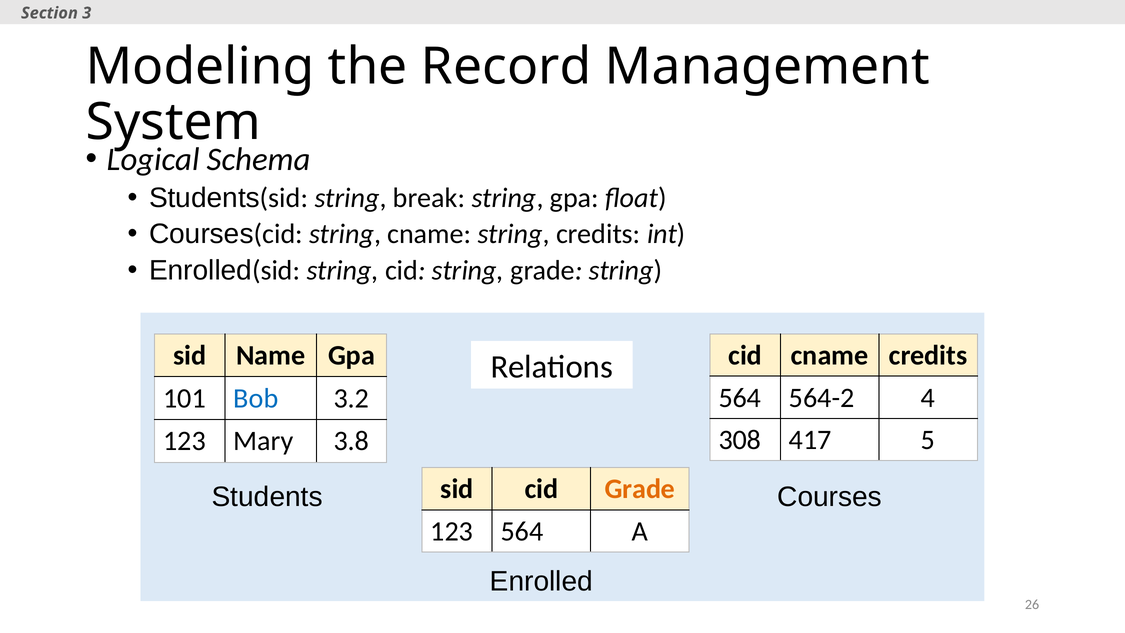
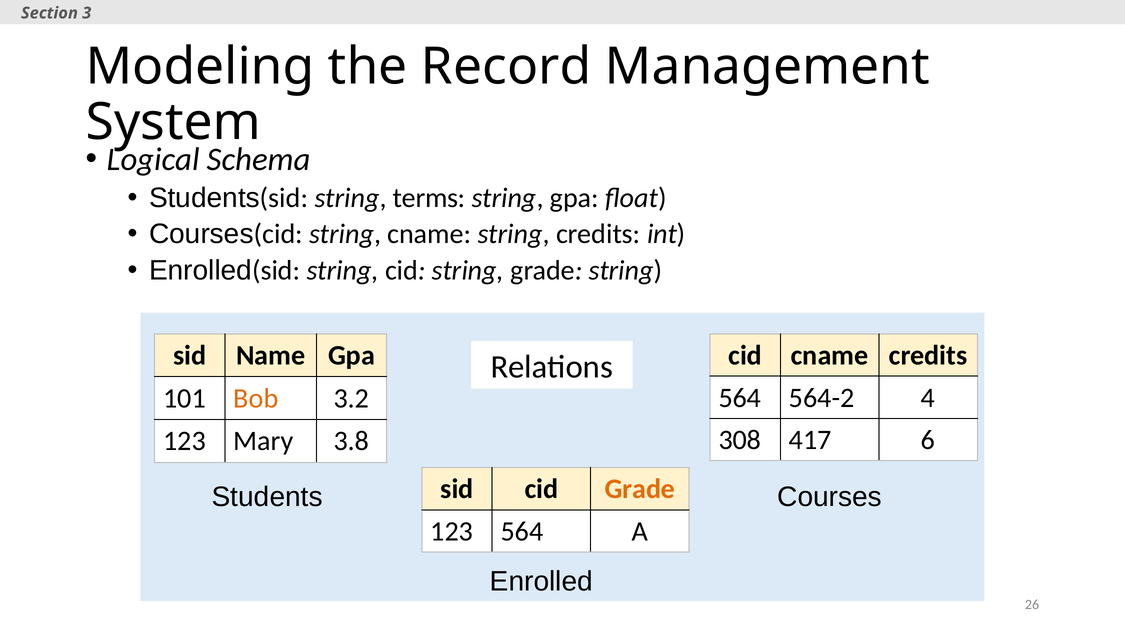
break: break -> terms
Bob colour: blue -> orange
5: 5 -> 6
